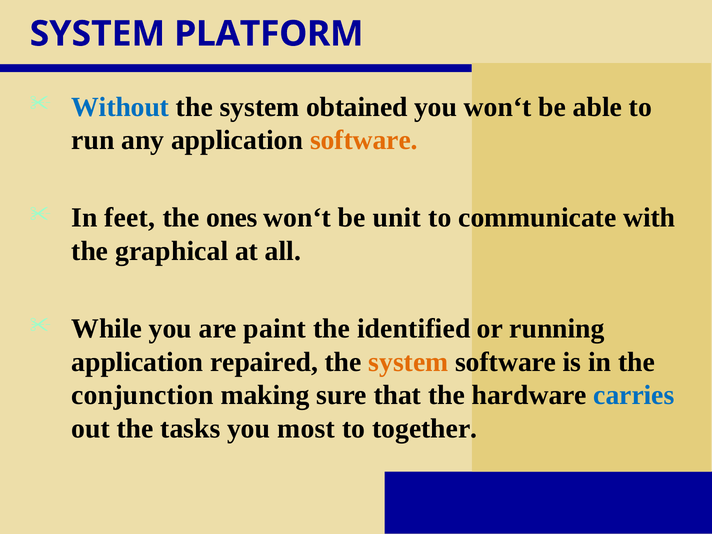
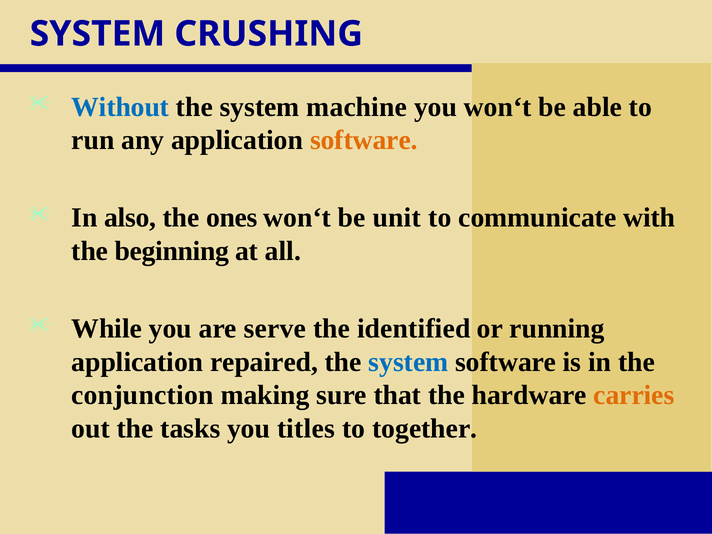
PLATFORM: PLATFORM -> CRUSHING
obtained: obtained -> machine
feet: feet -> also
graphical: graphical -> beginning
paint: paint -> serve
system at (408, 362) colour: orange -> blue
carries colour: blue -> orange
most: most -> titles
